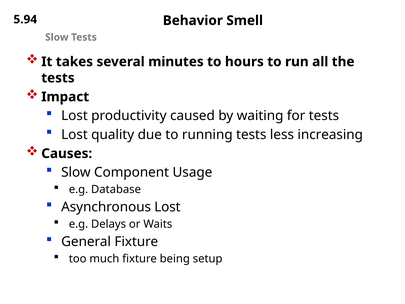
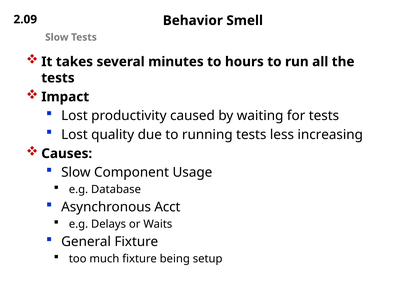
5.94: 5.94 -> 2.09
Asynchronous Lost: Lost -> Acct
